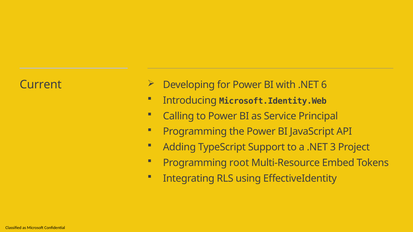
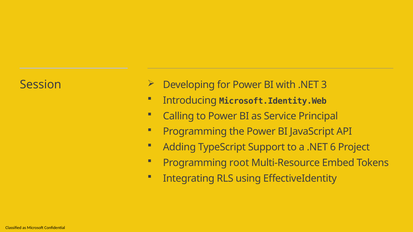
Current: Current -> Session
6: 6 -> 3
3: 3 -> 6
